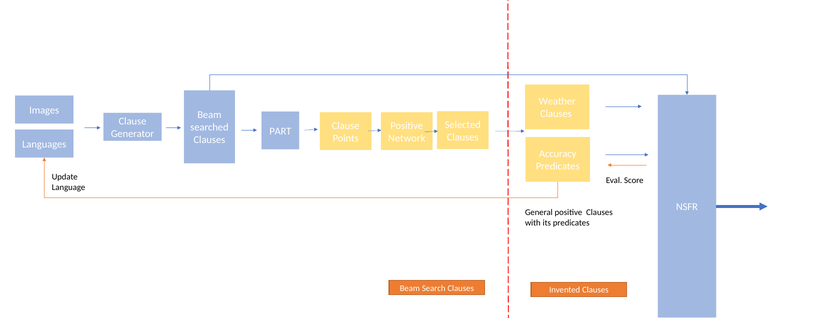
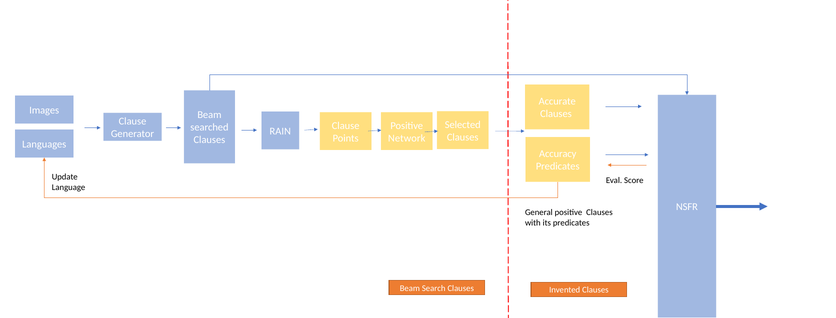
Weather: Weather -> Accurate
PART: PART -> RAIN
